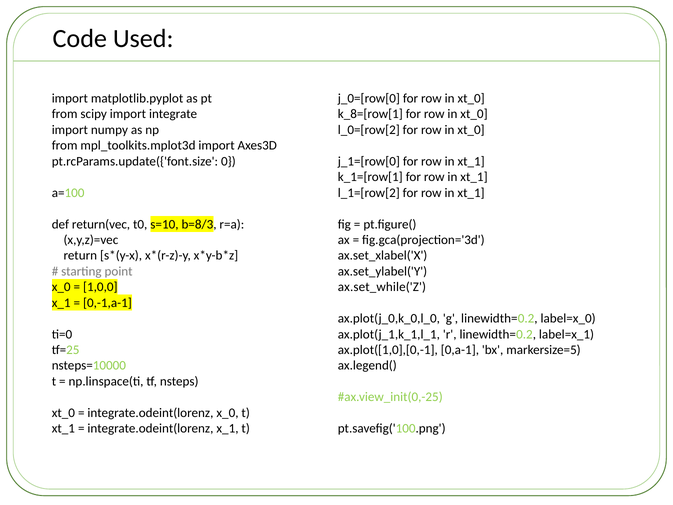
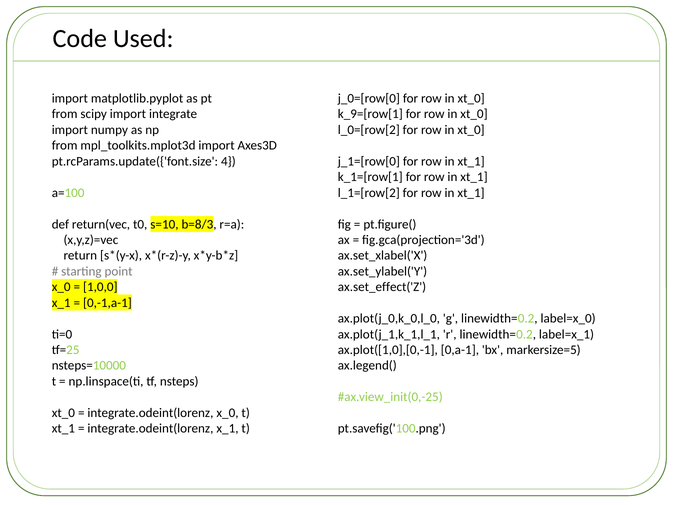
k_8=[row[1: k_8=[row[1 -> k_9=[row[1
0: 0 -> 4
ax.set_while('Z: ax.set_while('Z -> ax.set_effect('Z
